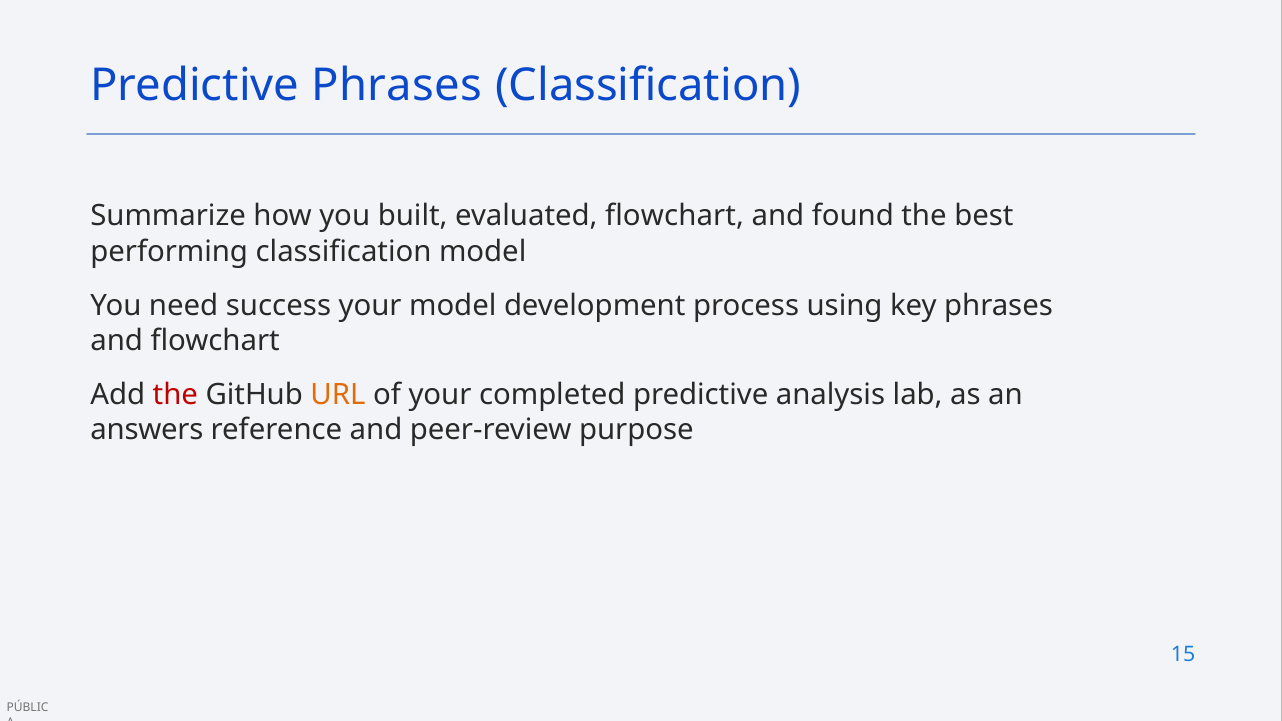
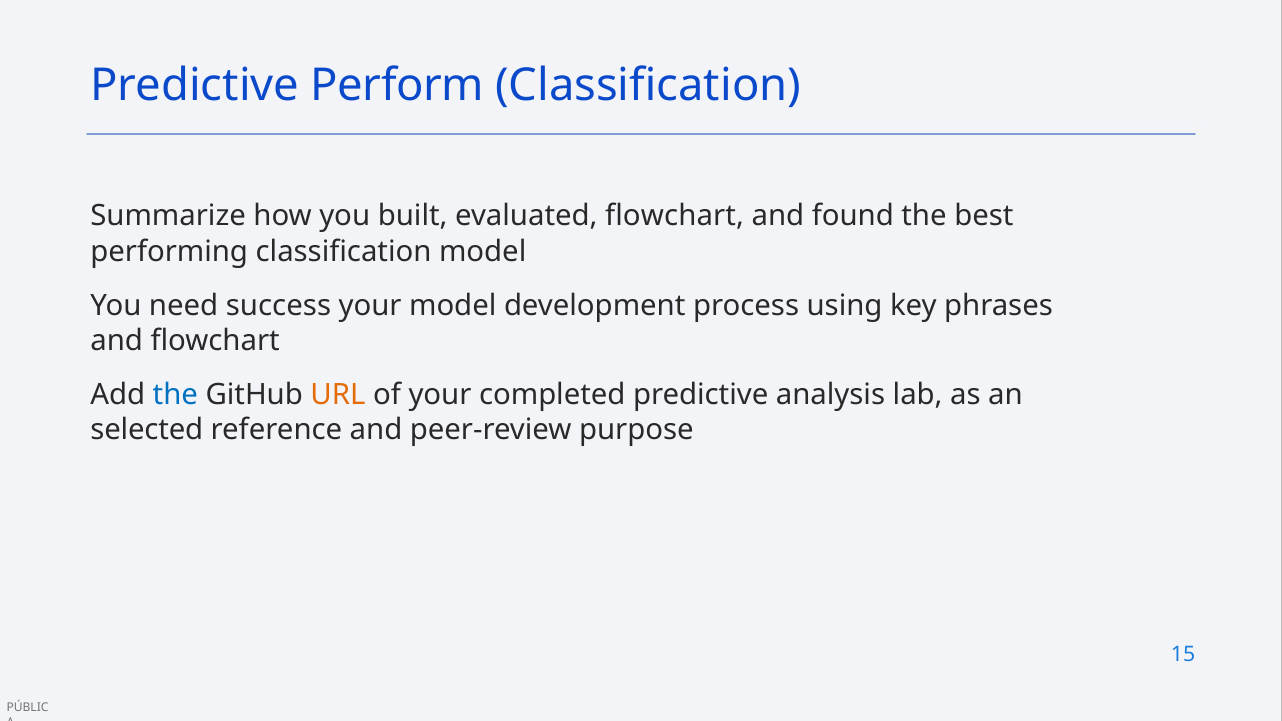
Predictive Phrases: Phrases -> Perform
the at (175, 395) colour: red -> blue
answers: answers -> selected
